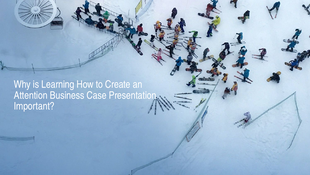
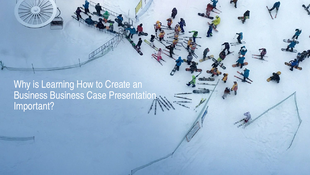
Attention at (31, 95): Attention -> Business
